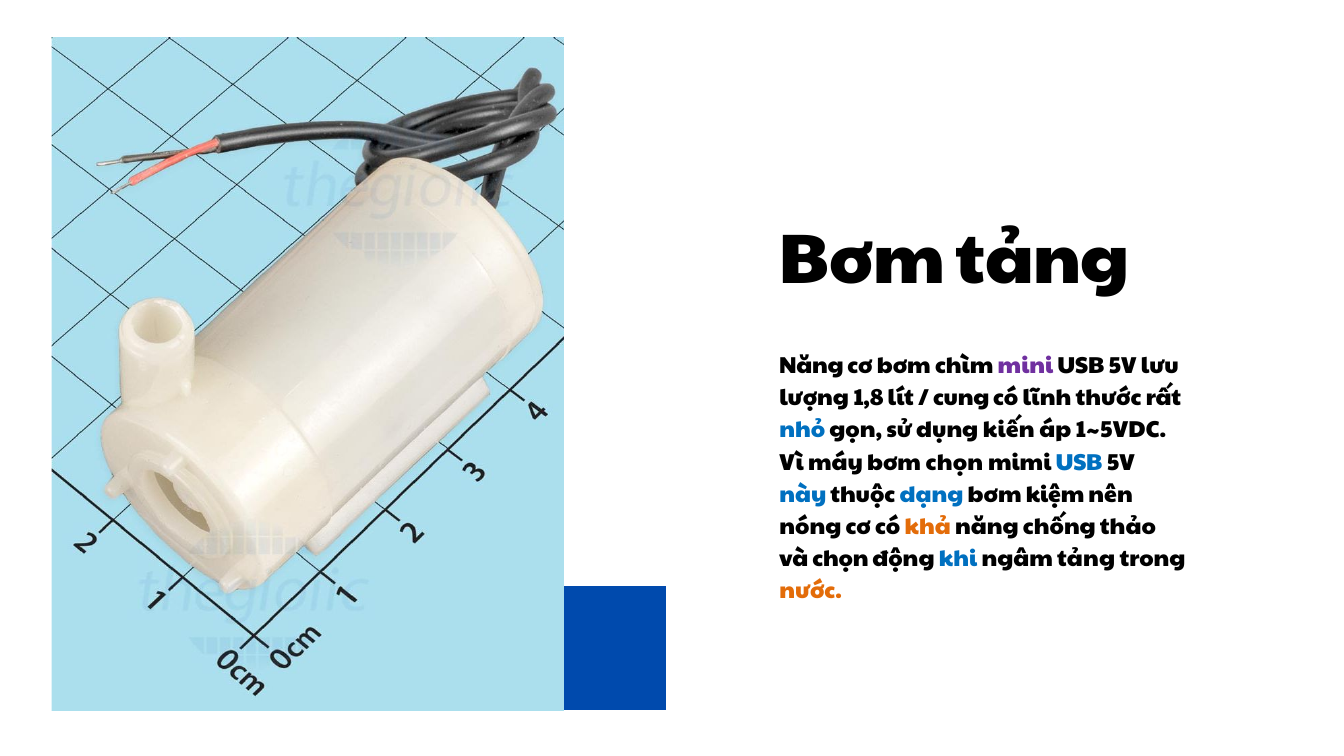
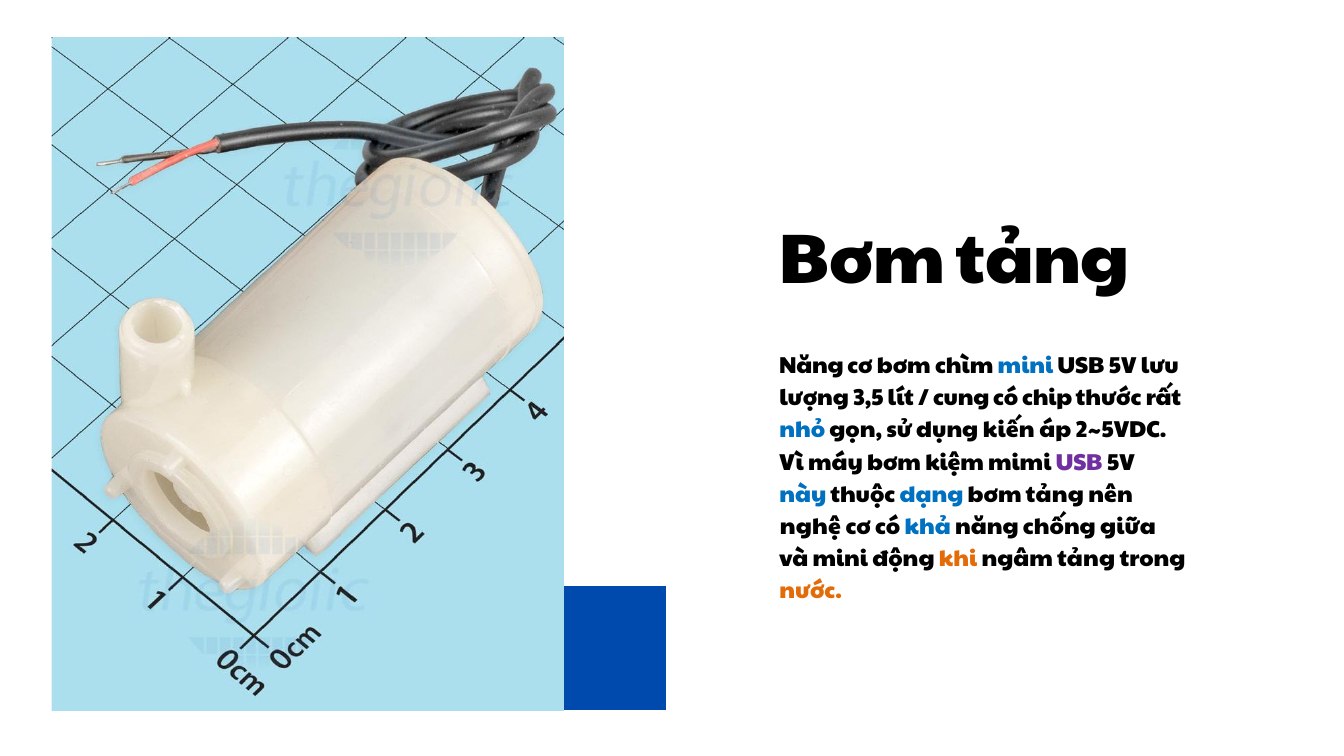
mini at (1026, 366) colour: purple -> blue
1,8: 1,8 -> 3,5
lĩnh: lĩnh -> chip
1~5VDC: 1~5VDC -> 2~5VDC
bơm chọn: chọn -> kiệm
USB at (1079, 463) colour: blue -> purple
kiệm at (1055, 495): kiệm -> tảng
nóng: nóng -> nghệ
khả colour: orange -> blue
thảo: thảo -> giữa
và chọn: chọn -> mini
khi colour: blue -> orange
